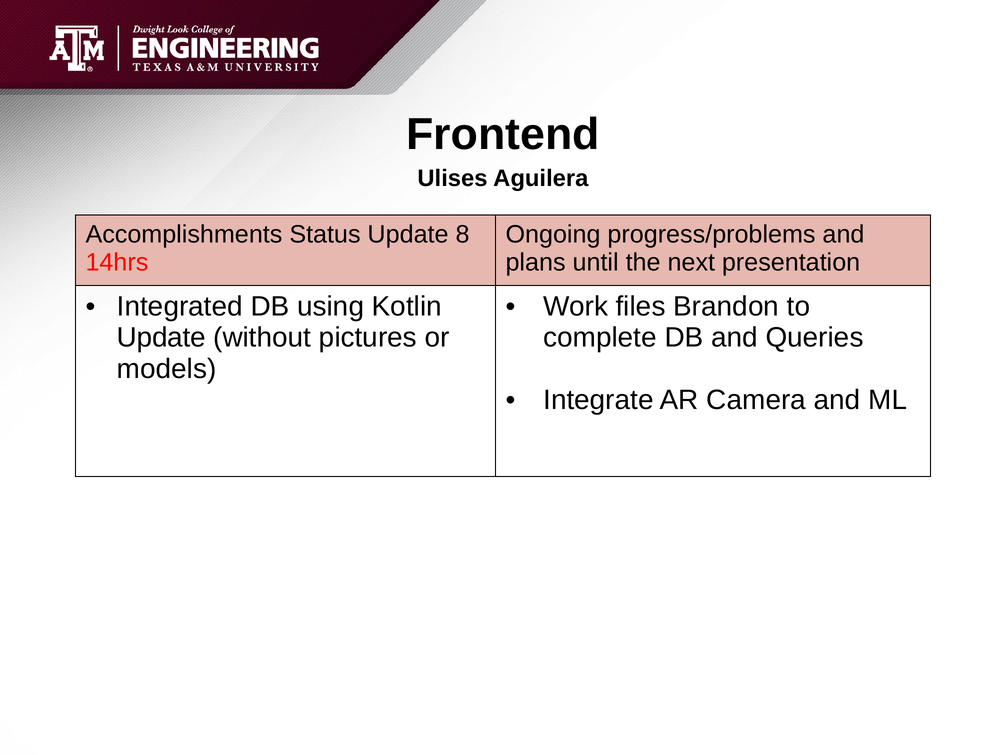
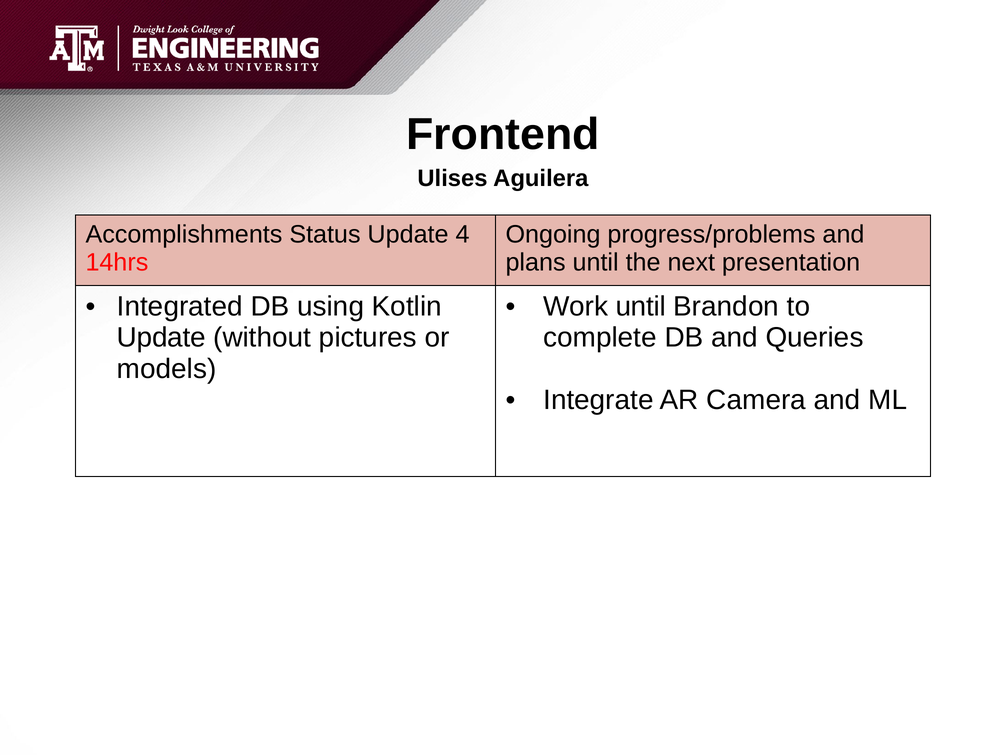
8: 8 -> 4
Work files: files -> until
